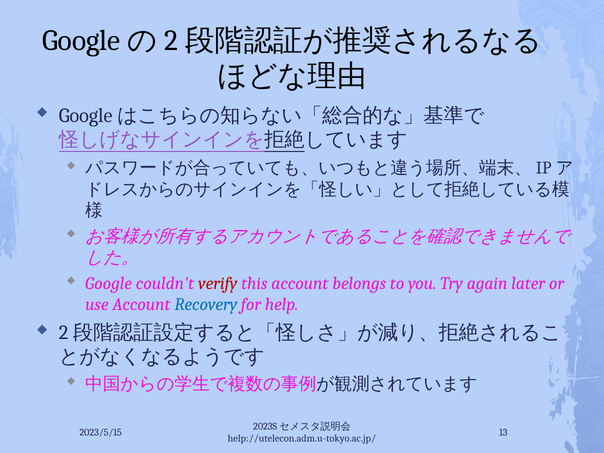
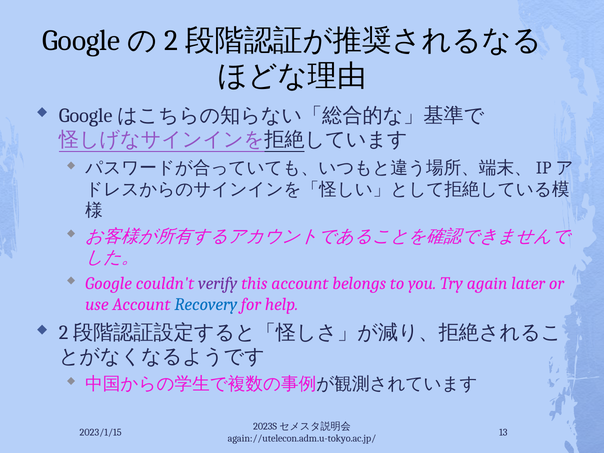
verify colour: red -> purple
2023/5/15: 2023/5/15 -> 2023/1/15
help://utelecon.adm.u-tokyo.ac.jp/: help://utelecon.adm.u-tokyo.ac.jp/ -> again://utelecon.adm.u-tokyo.ac.jp/
